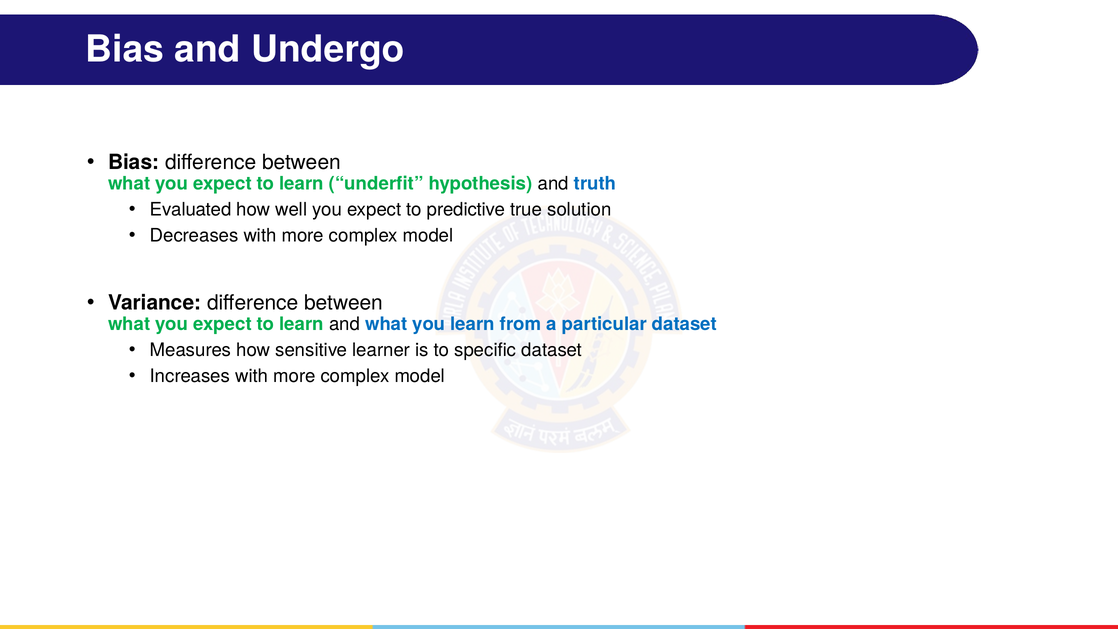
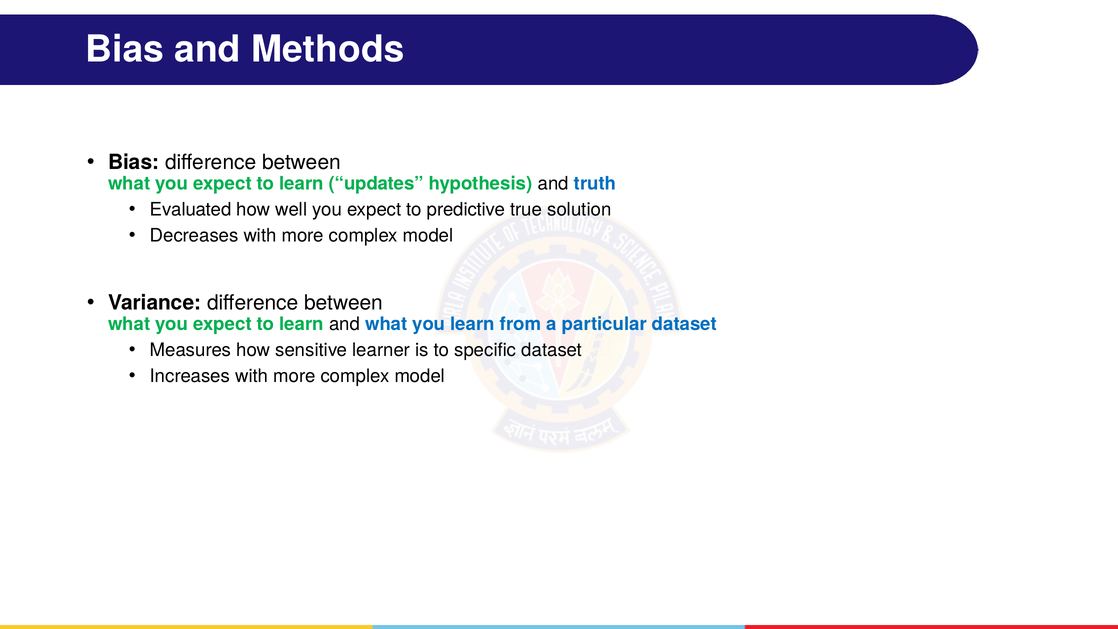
Undergo: Undergo -> Methods
underfit: underfit -> updates
